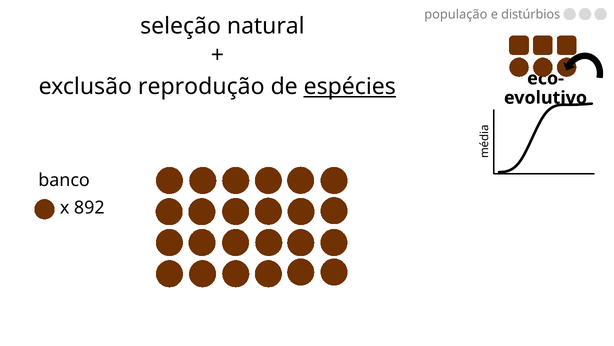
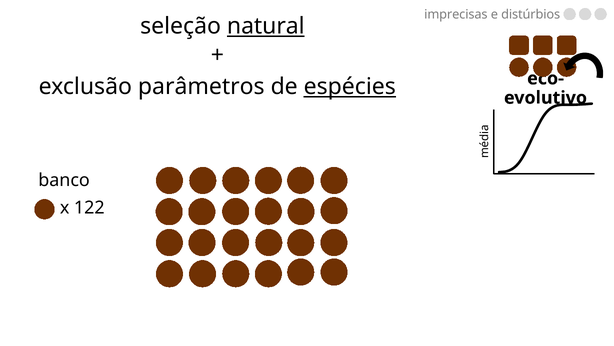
população: população -> imprecisas
natural underline: none -> present
reprodução: reprodução -> parâmetros
892: 892 -> 122
